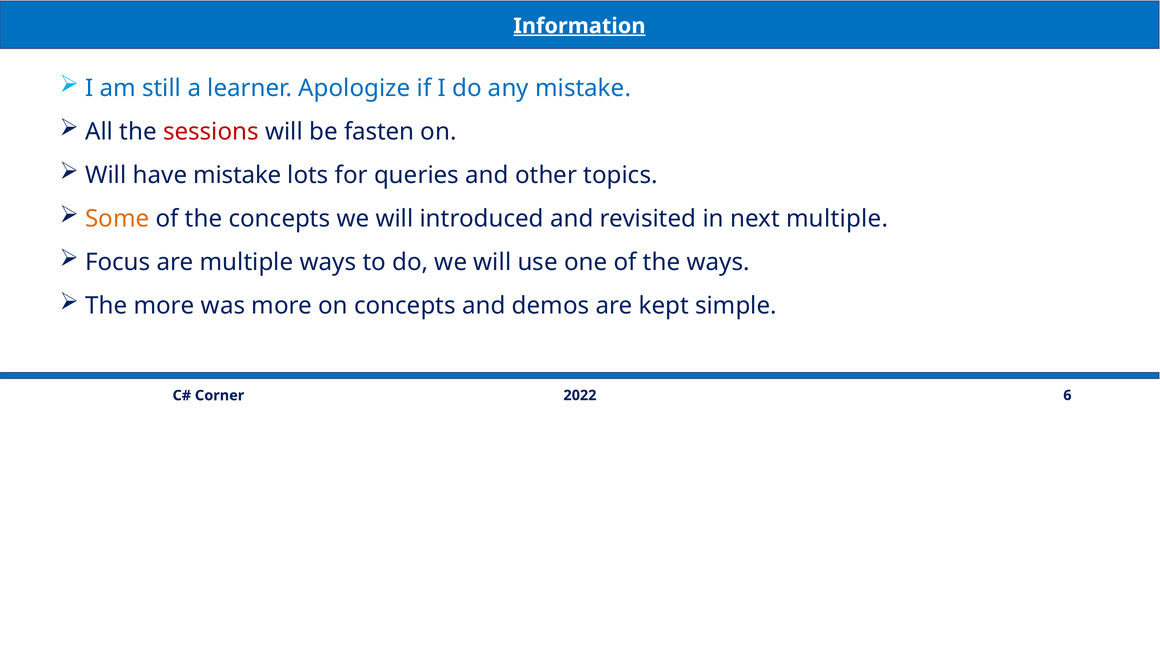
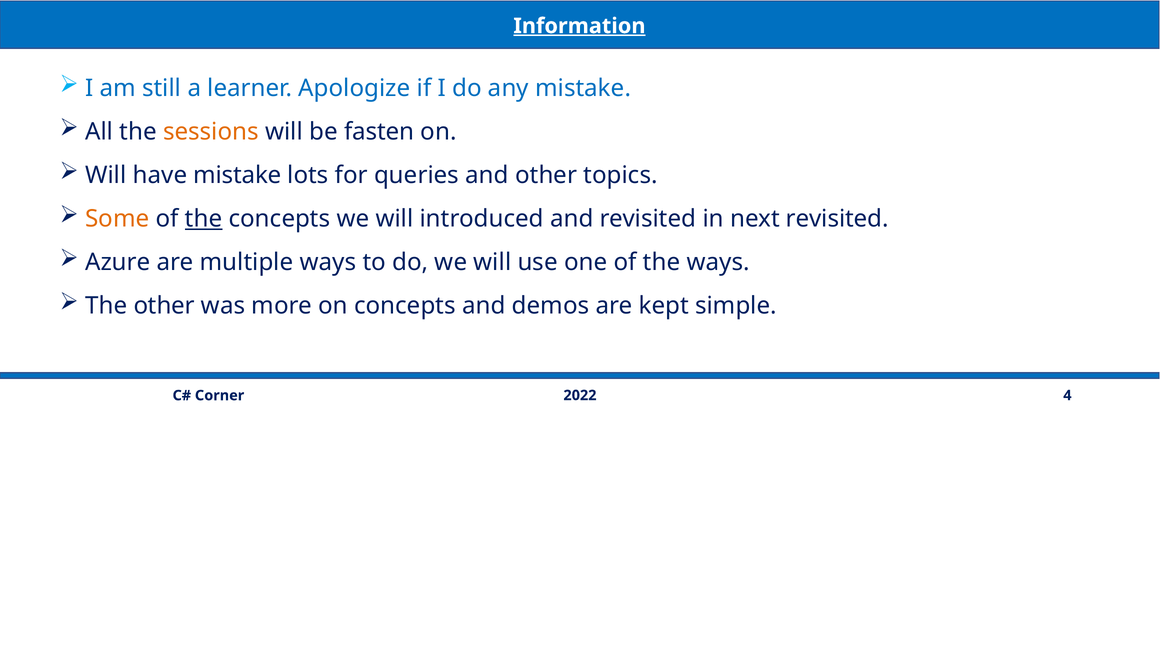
sessions colour: red -> orange
the at (204, 219) underline: none -> present
next multiple: multiple -> revisited
Focus: Focus -> Azure
The more: more -> other
6: 6 -> 4
